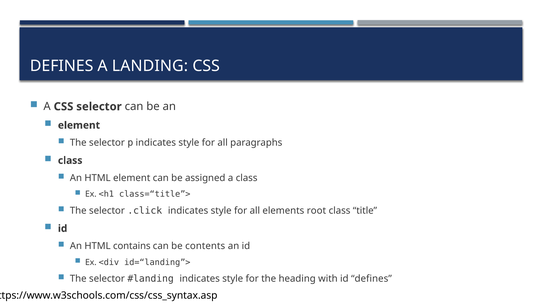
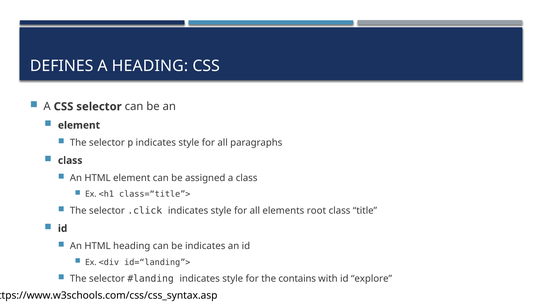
A LANDING: LANDING -> HEADING
HTML contains: contains -> heading
be contents: contents -> indicates
heading: heading -> contains
id defines: defines -> explore
